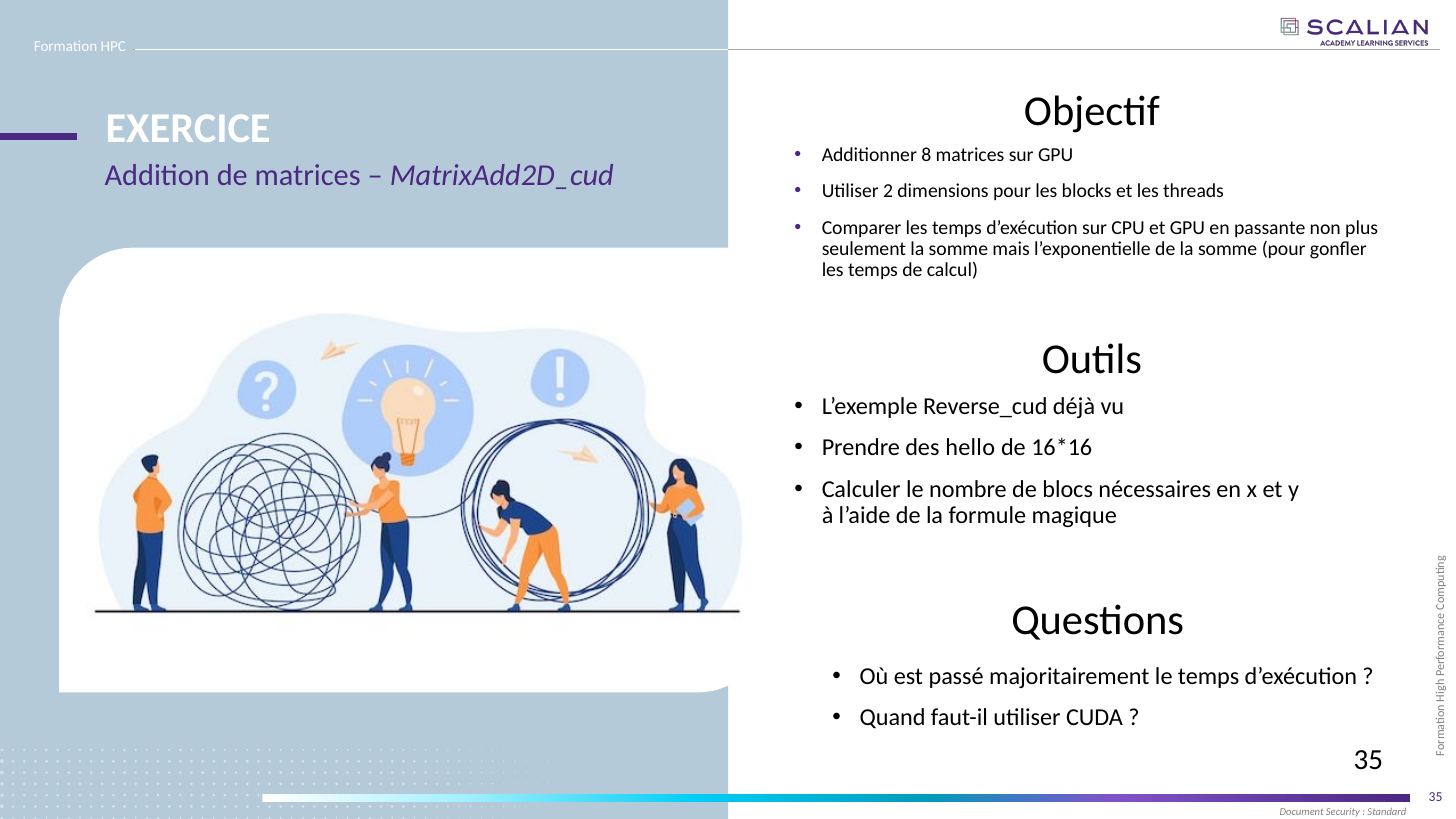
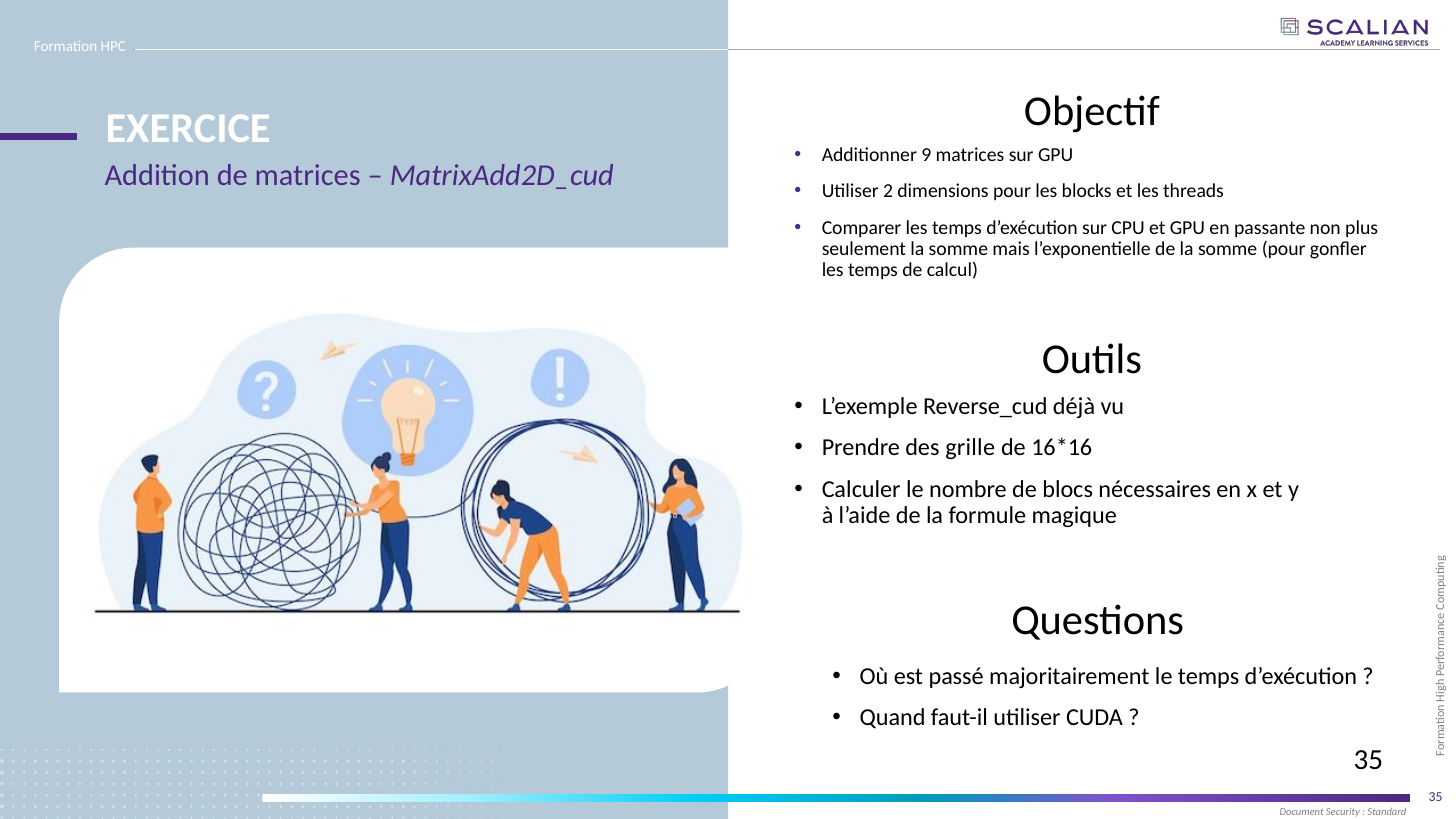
8: 8 -> 9
hello: hello -> grille
